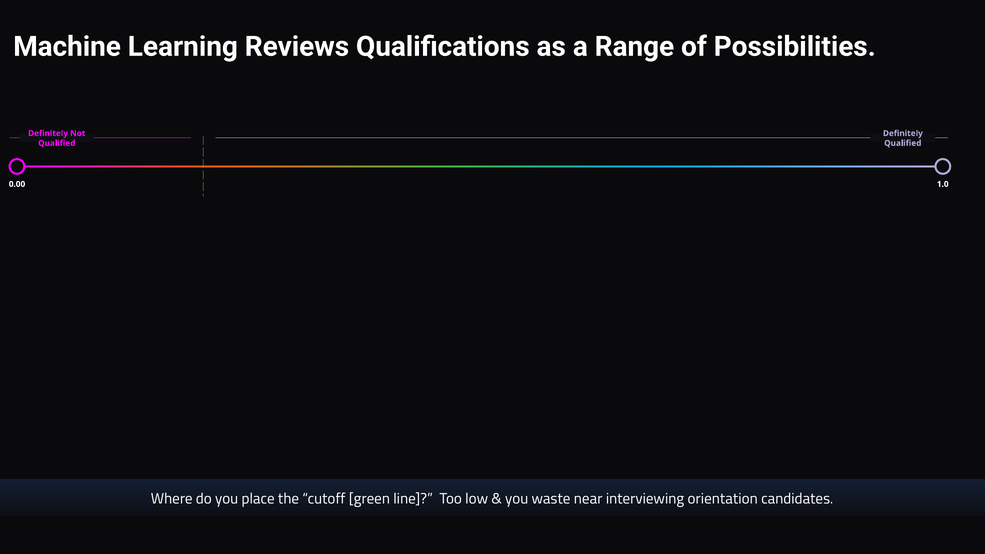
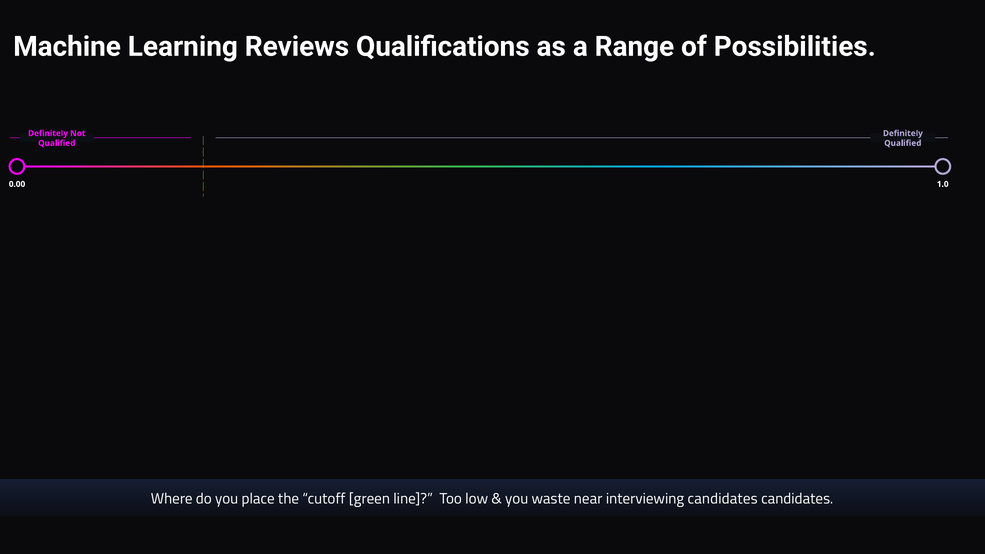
interviewing orientation: orientation -> candidates
